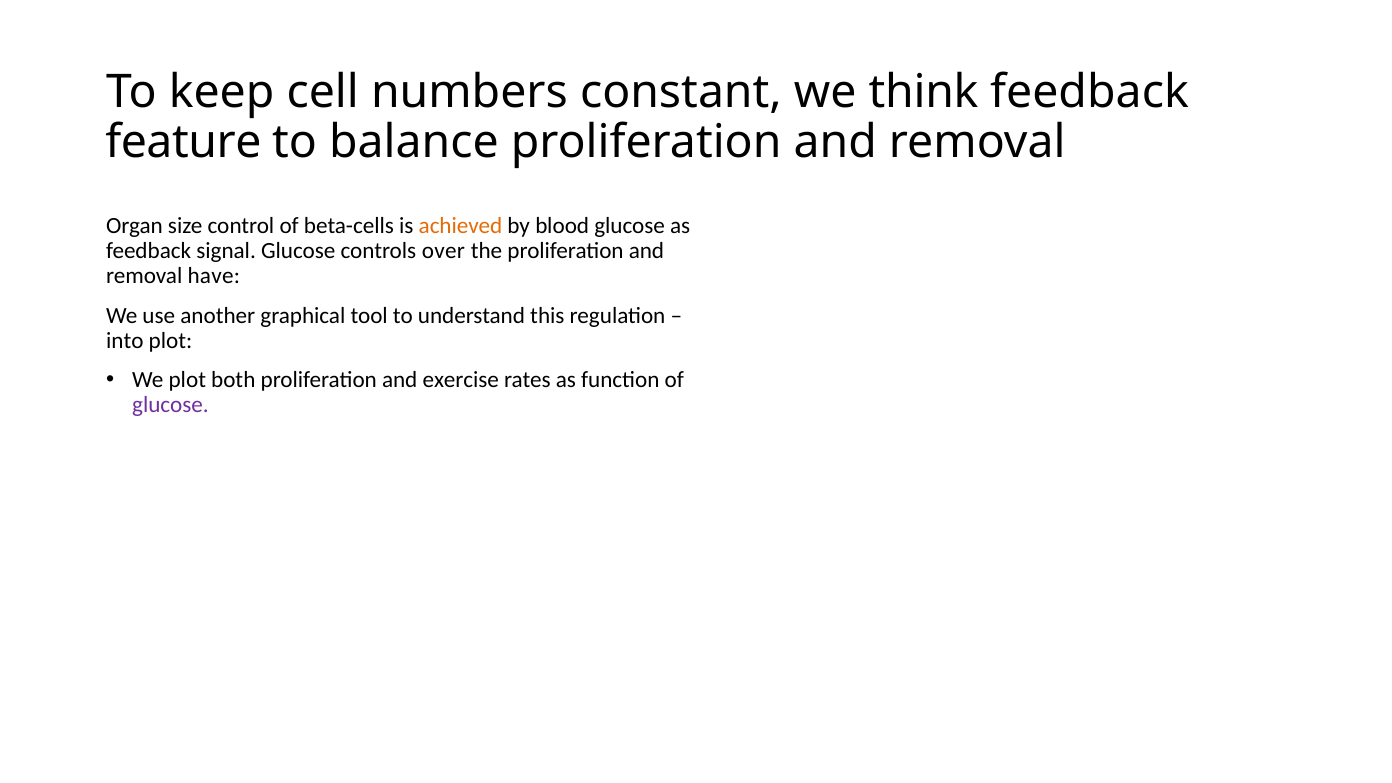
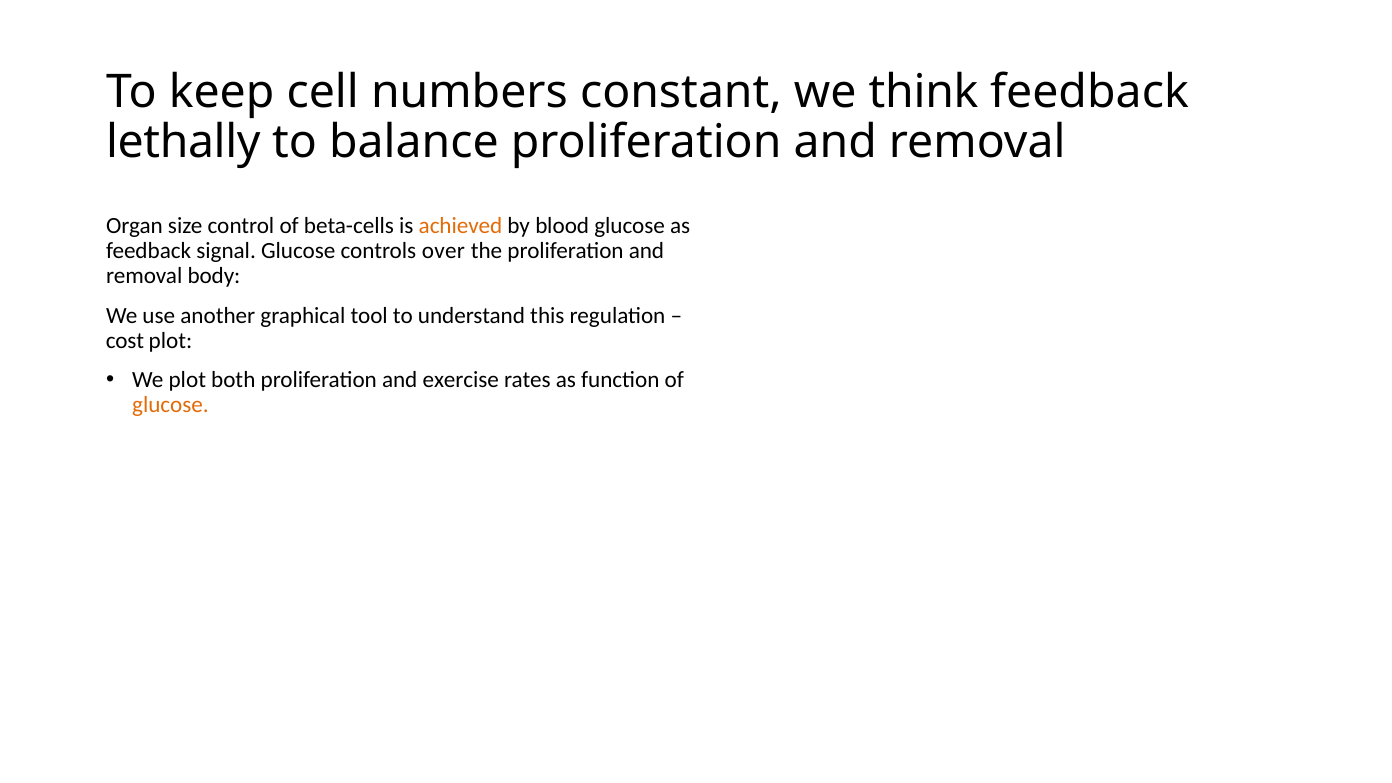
feature: feature -> lethally
have: have -> body
into: into -> cost
glucose at (170, 405) colour: purple -> orange
